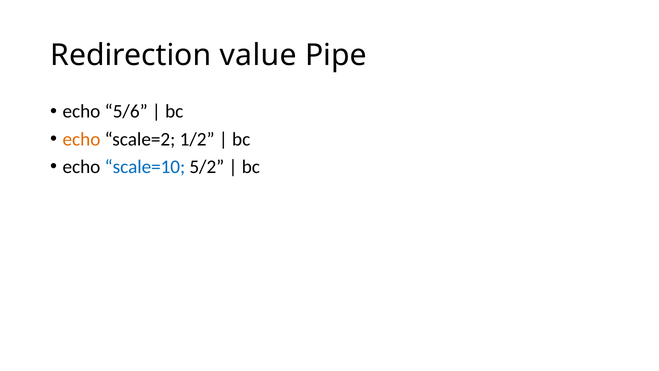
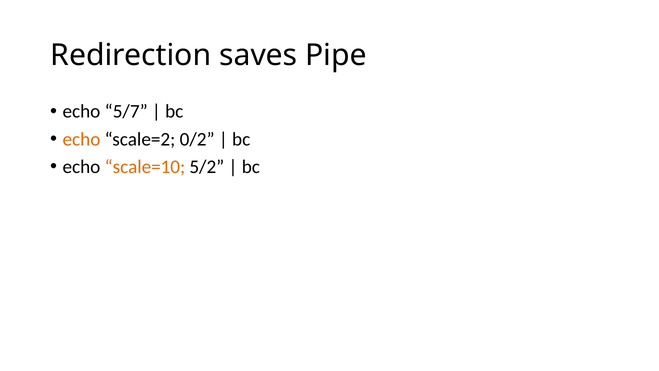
value: value -> saves
5/6: 5/6 -> 5/7
1/2: 1/2 -> 0/2
scale=10 colour: blue -> orange
